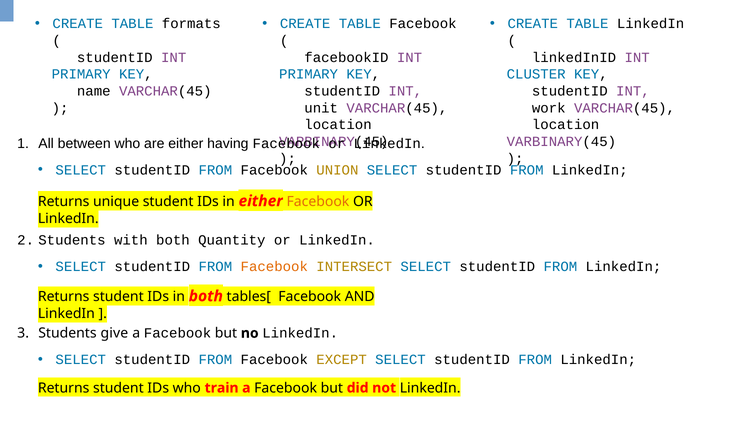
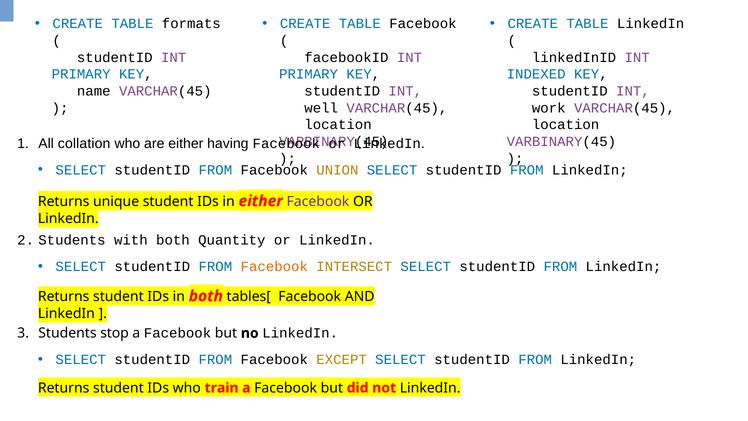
CLUSTER: CLUSTER -> INDEXED
unit: unit -> well
between: between -> collation
Facebook at (318, 201) colour: orange -> purple
give: give -> stop
